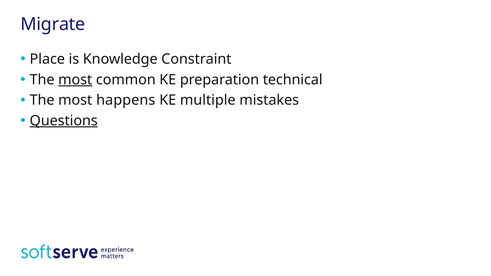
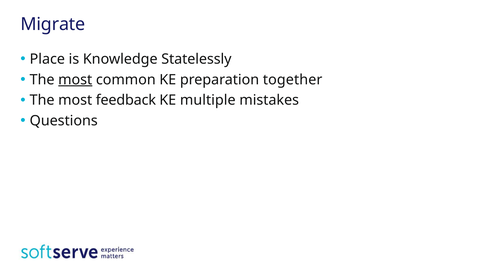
Constraint: Constraint -> Statelessly
technical: technical -> together
happens: happens -> feedback
Questions underline: present -> none
